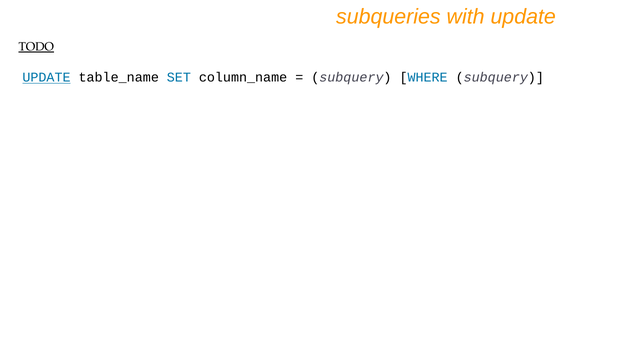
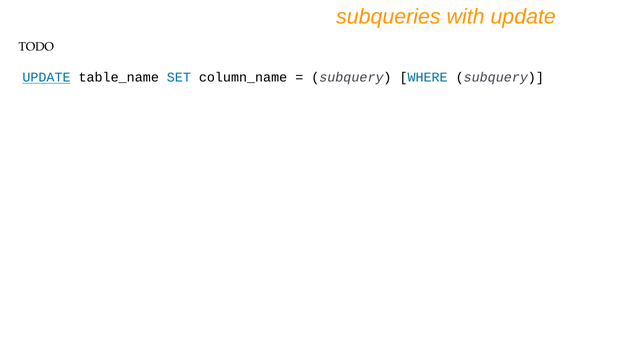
TODO underline: present -> none
